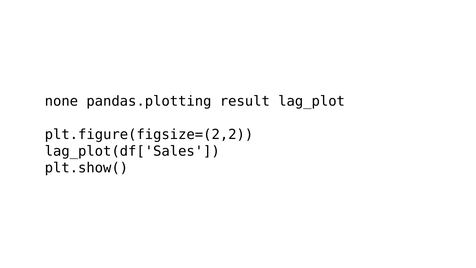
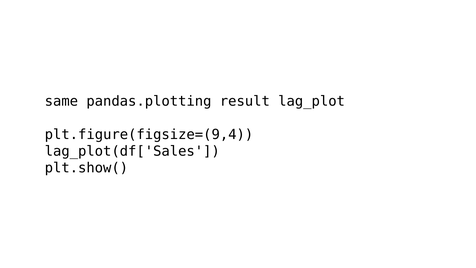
none: none -> same
plt.figure(figsize=(2,2: plt.figure(figsize=(2,2 -> plt.figure(figsize=(9,4
